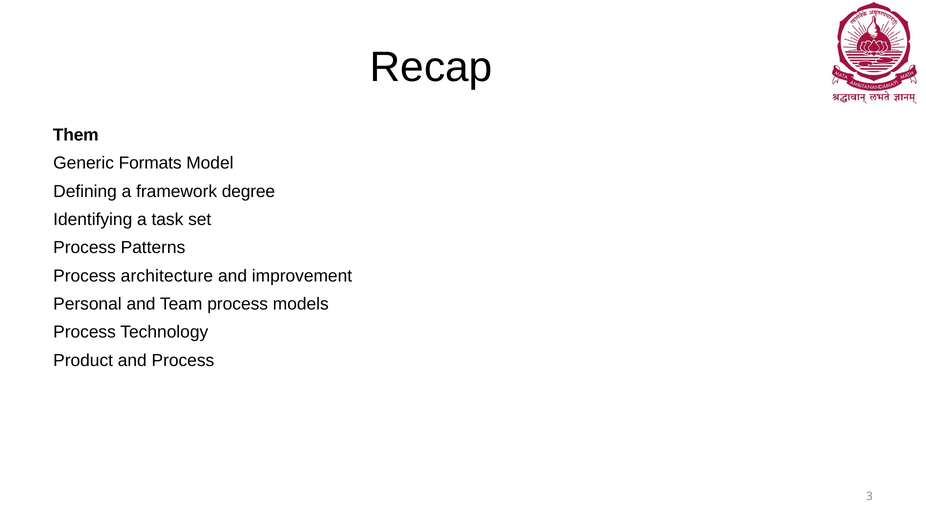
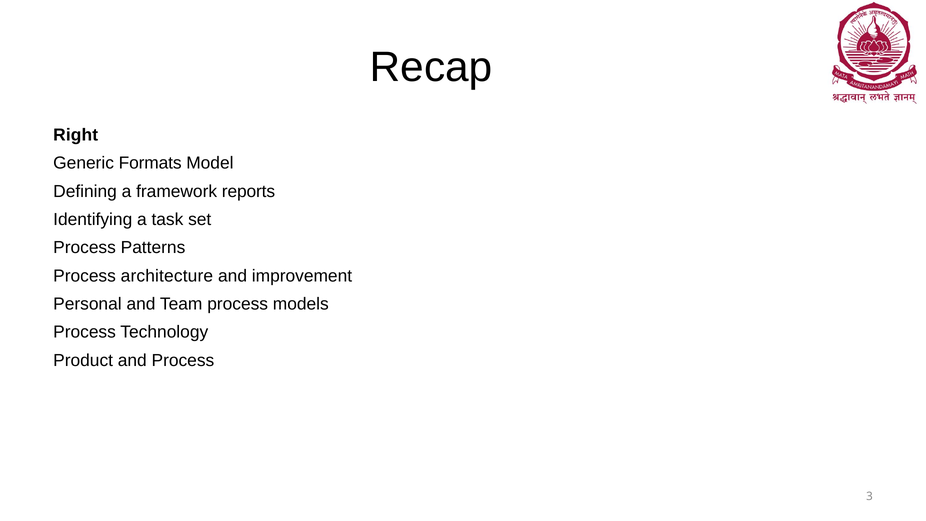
Them: Them -> Right
degree: degree -> reports
